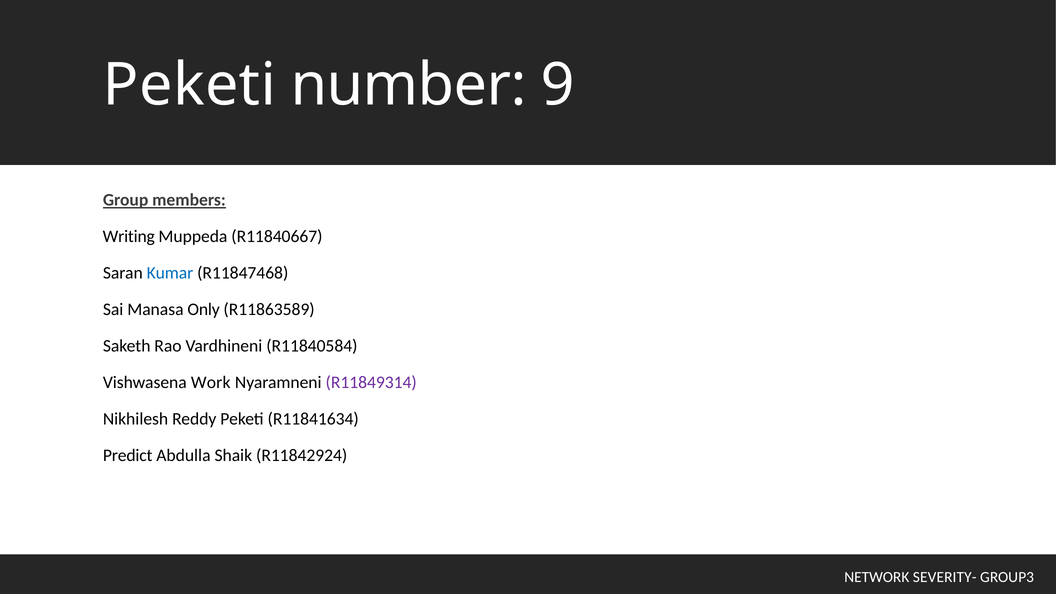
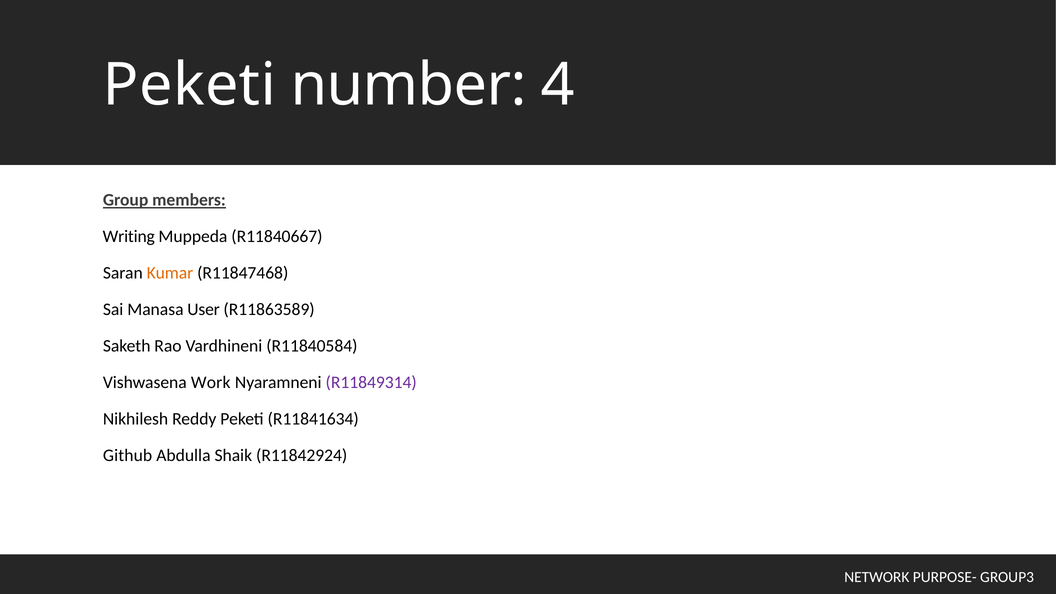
9: 9 -> 4
Kumar colour: blue -> orange
Only: Only -> User
Predict: Predict -> Github
SEVERITY-: SEVERITY- -> PURPOSE-
